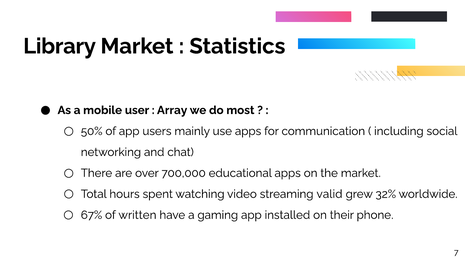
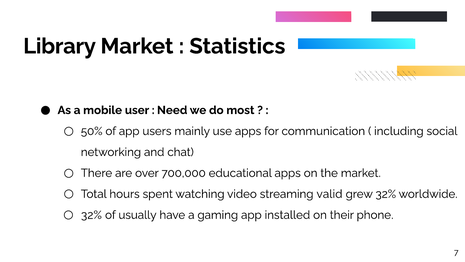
Array: Array -> Need
67% at (92, 215): 67% -> 32%
written: written -> usually
